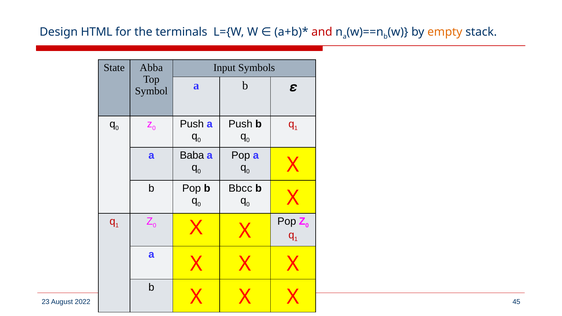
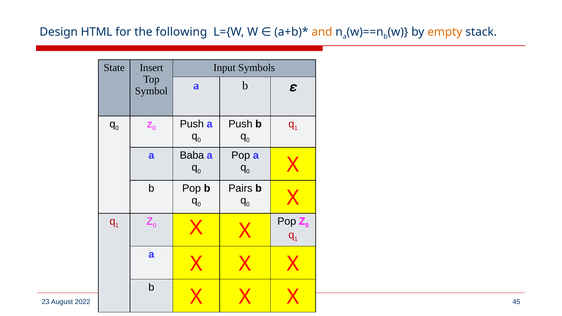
terminals: terminals -> following
and colour: red -> orange
Abba: Abba -> Insert
Bbcc: Bbcc -> Pairs
